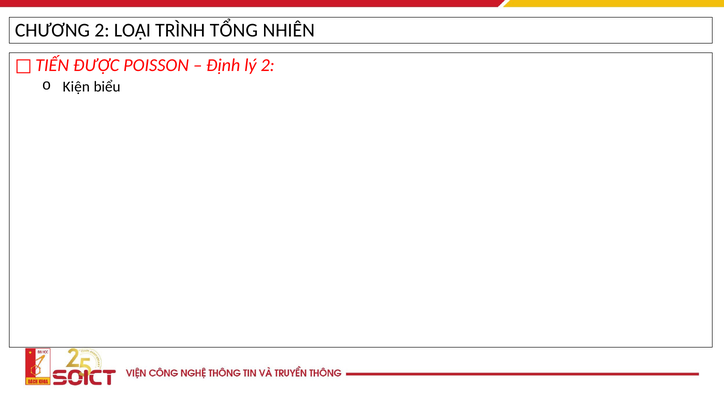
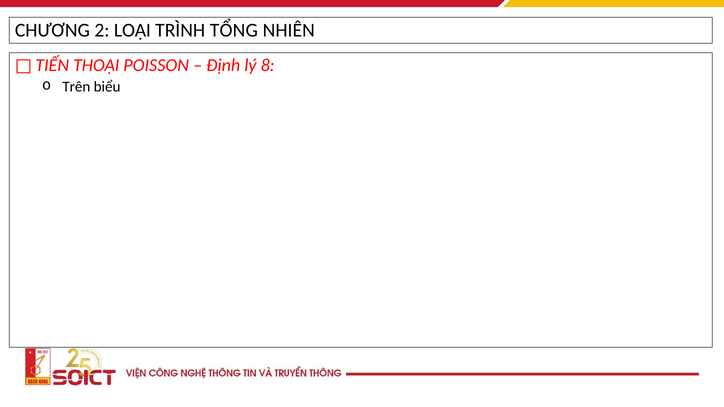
ĐƯỢC: ĐƯỢC -> THOẠI
lý 2: 2 -> 8
Kiện: Kiện -> Trên
